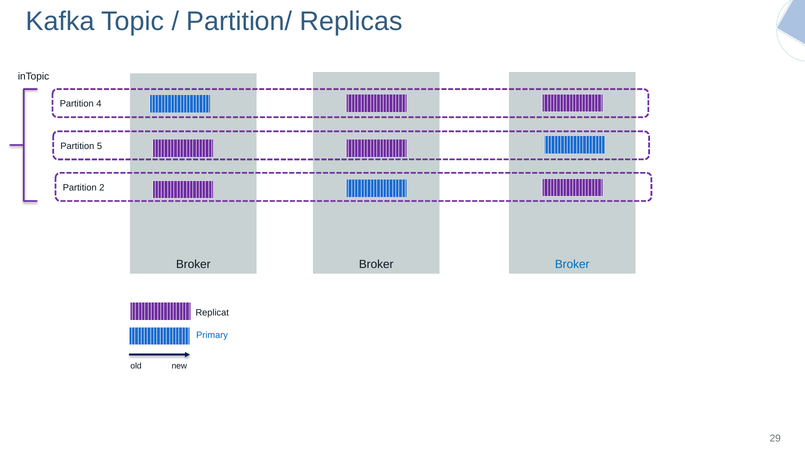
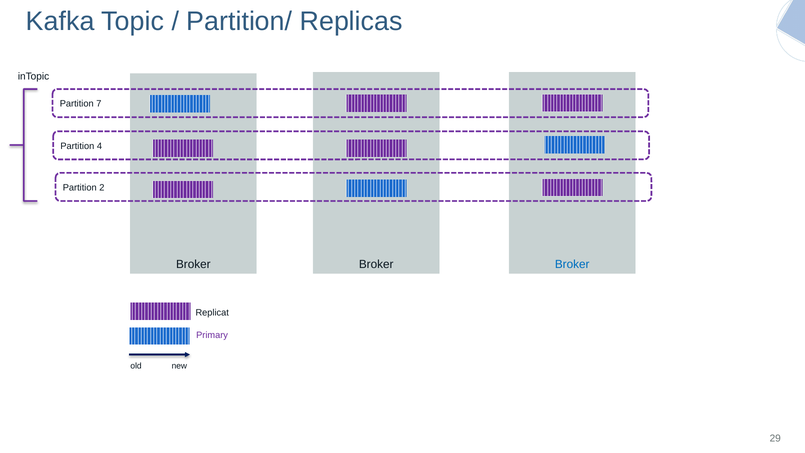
4: 4 -> 7
5: 5 -> 4
Primary colour: blue -> purple
